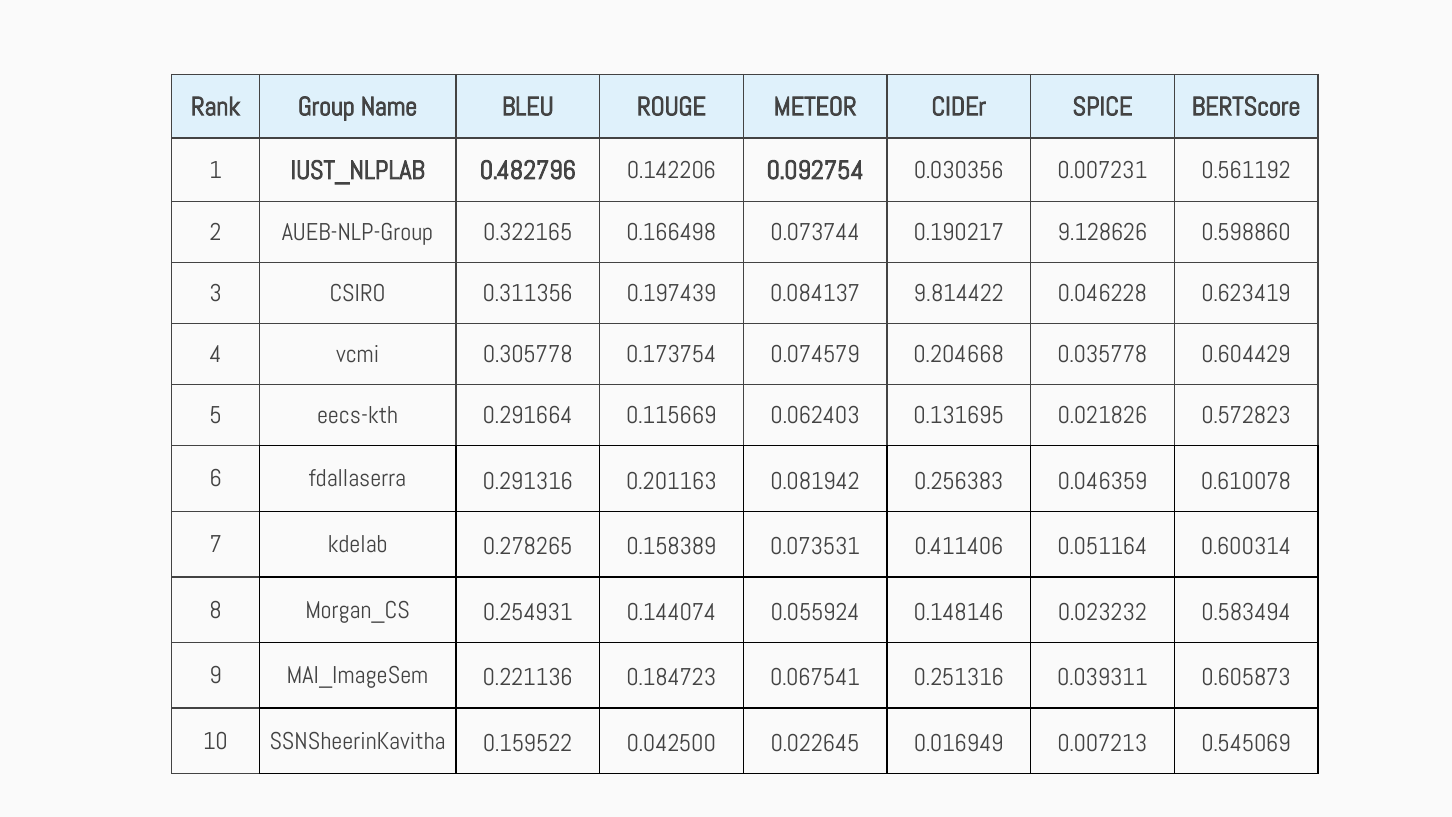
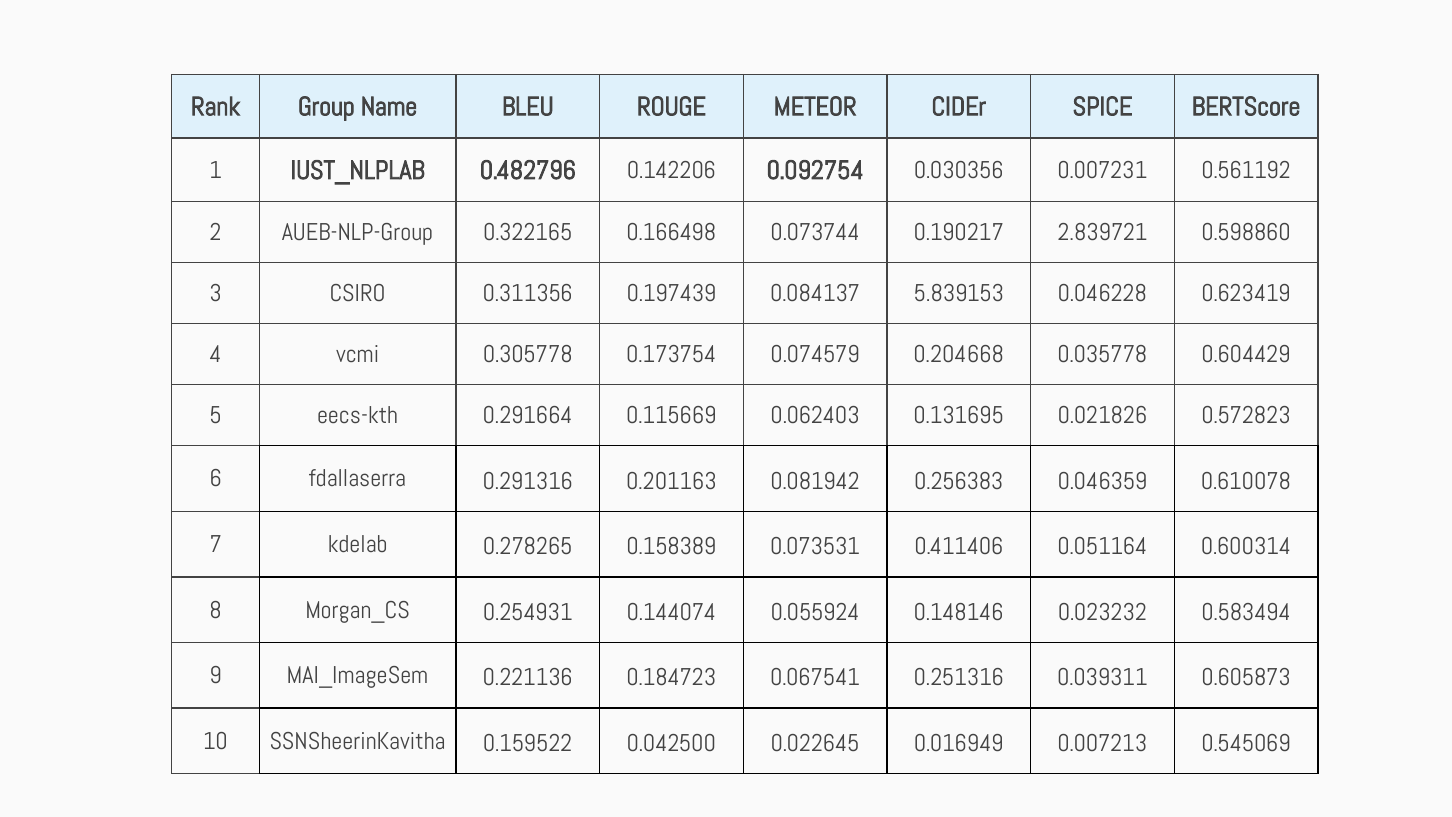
9.128626: 9.128626 -> 2.839721
9.814422: 9.814422 -> 5.839153
